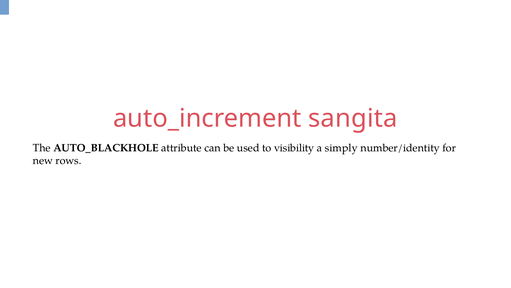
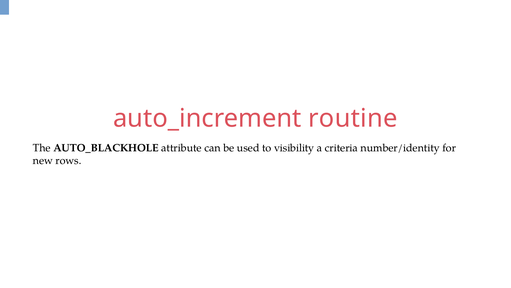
sangita: sangita -> routine
simply: simply -> criteria
